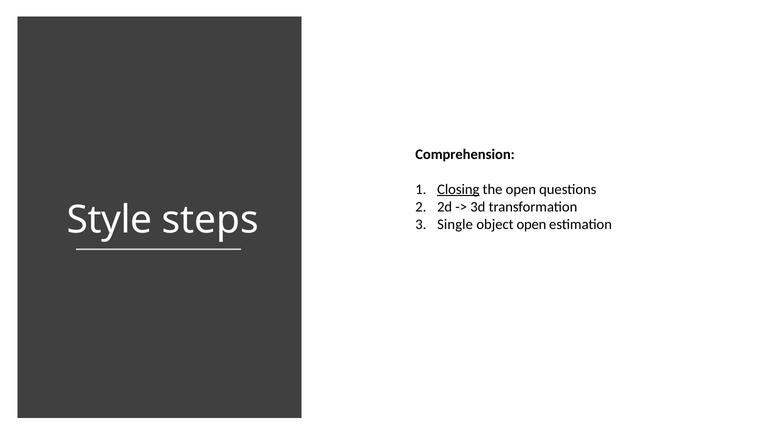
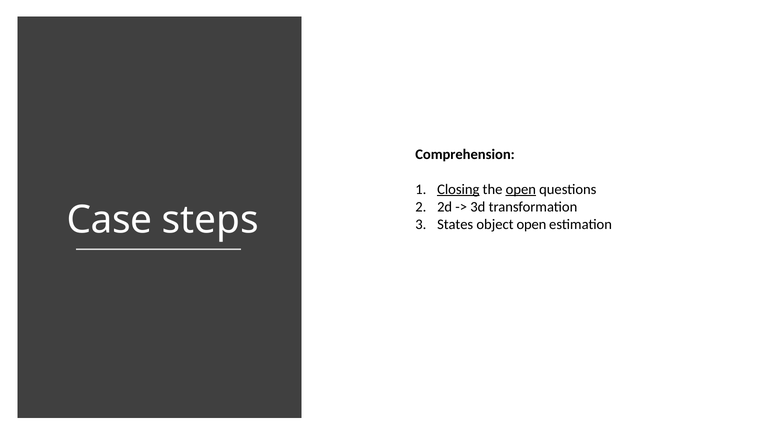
open at (521, 189) underline: none -> present
Style: Style -> Case
Single: Single -> States
